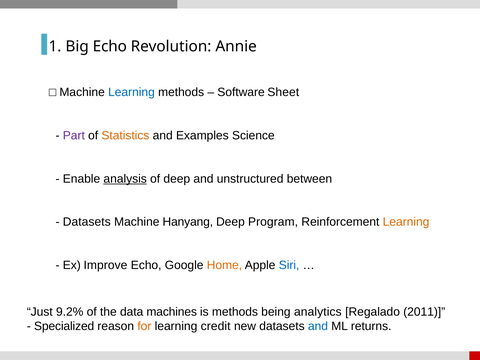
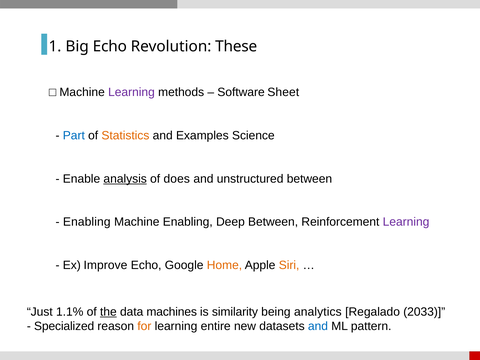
Annie: Annie -> These
Learning at (131, 92) colour: blue -> purple
Part colour: purple -> blue
of deep: deep -> does
Datasets at (87, 222): Datasets -> Enabling
Machine Hanyang: Hanyang -> Enabling
Deep Program: Program -> Between
Learning at (406, 222) colour: orange -> purple
Siri colour: blue -> orange
9.2%: 9.2% -> 1.1%
the underline: none -> present
is methods: methods -> similarity
2011: 2011 -> 2033
credit: credit -> entire
returns: returns -> pattern
